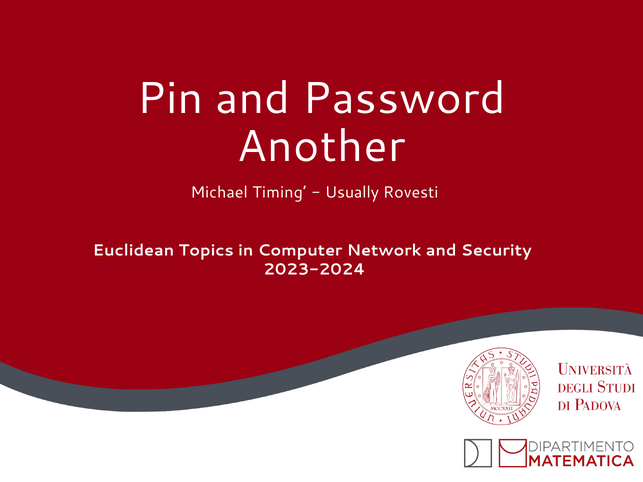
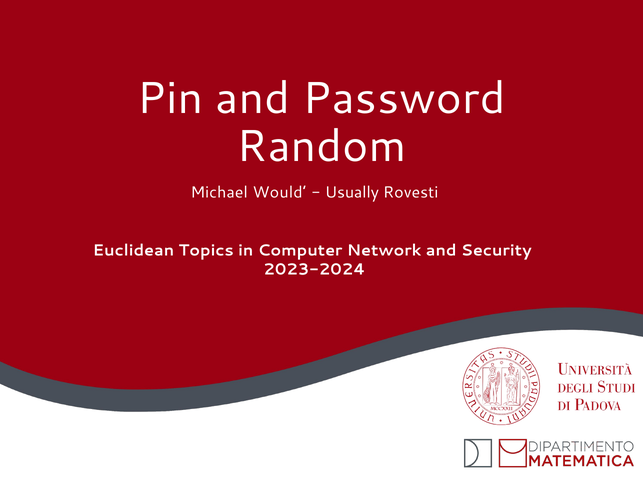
Another: Another -> Random
Timing: Timing -> Would
